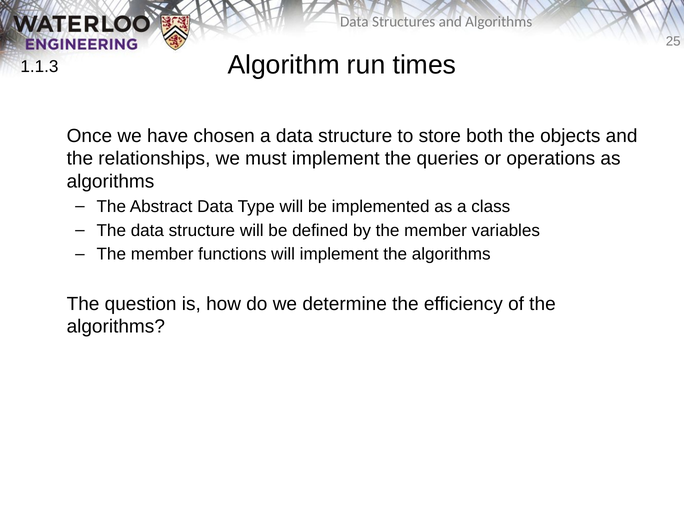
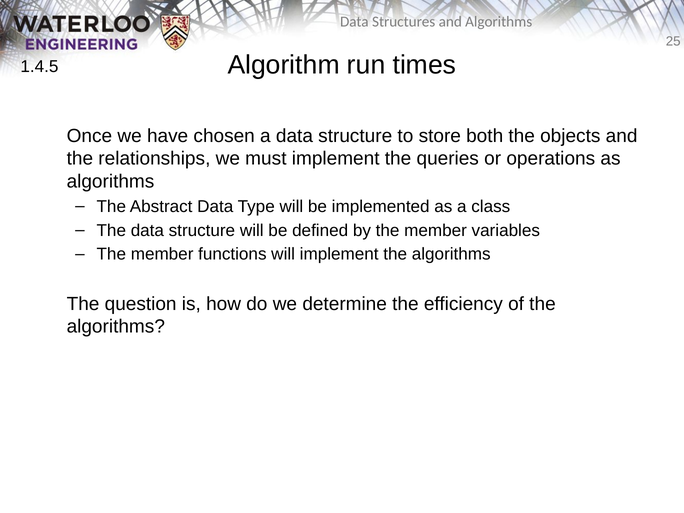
1.1.3: 1.1.3 -> 1.4.5
